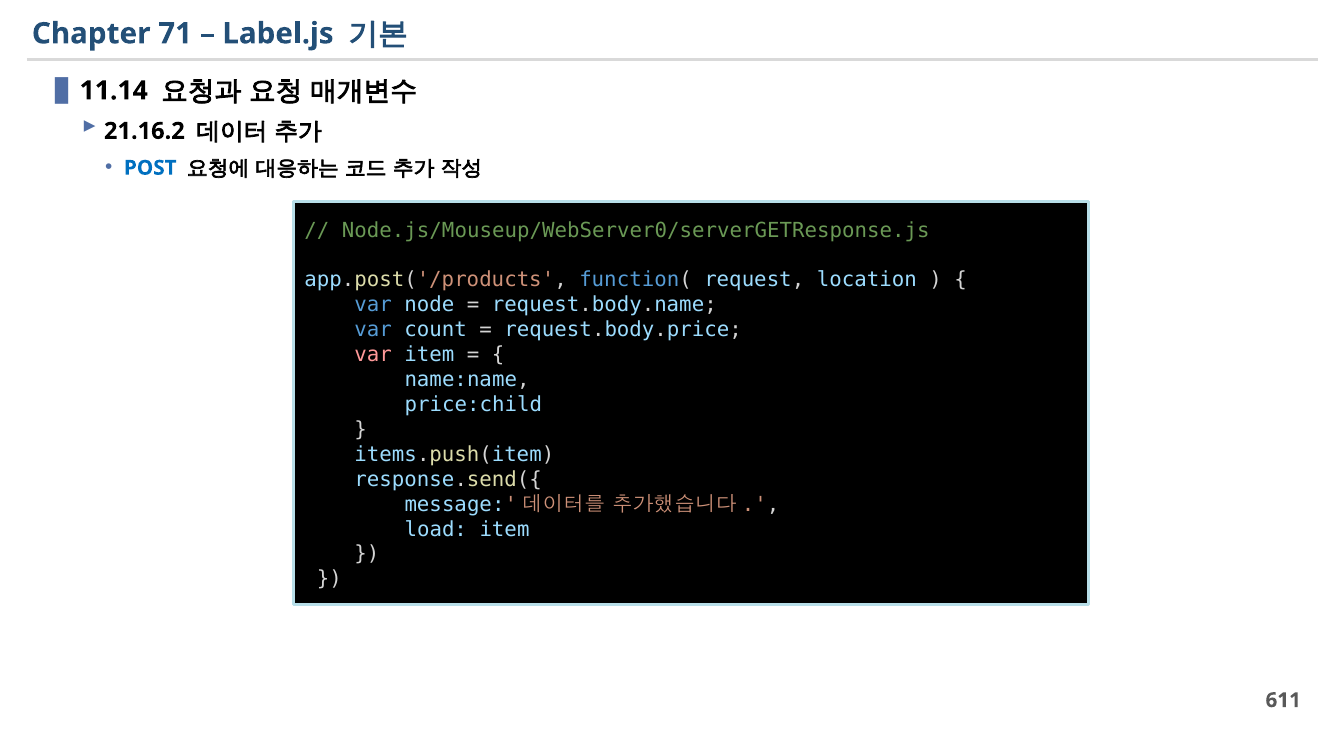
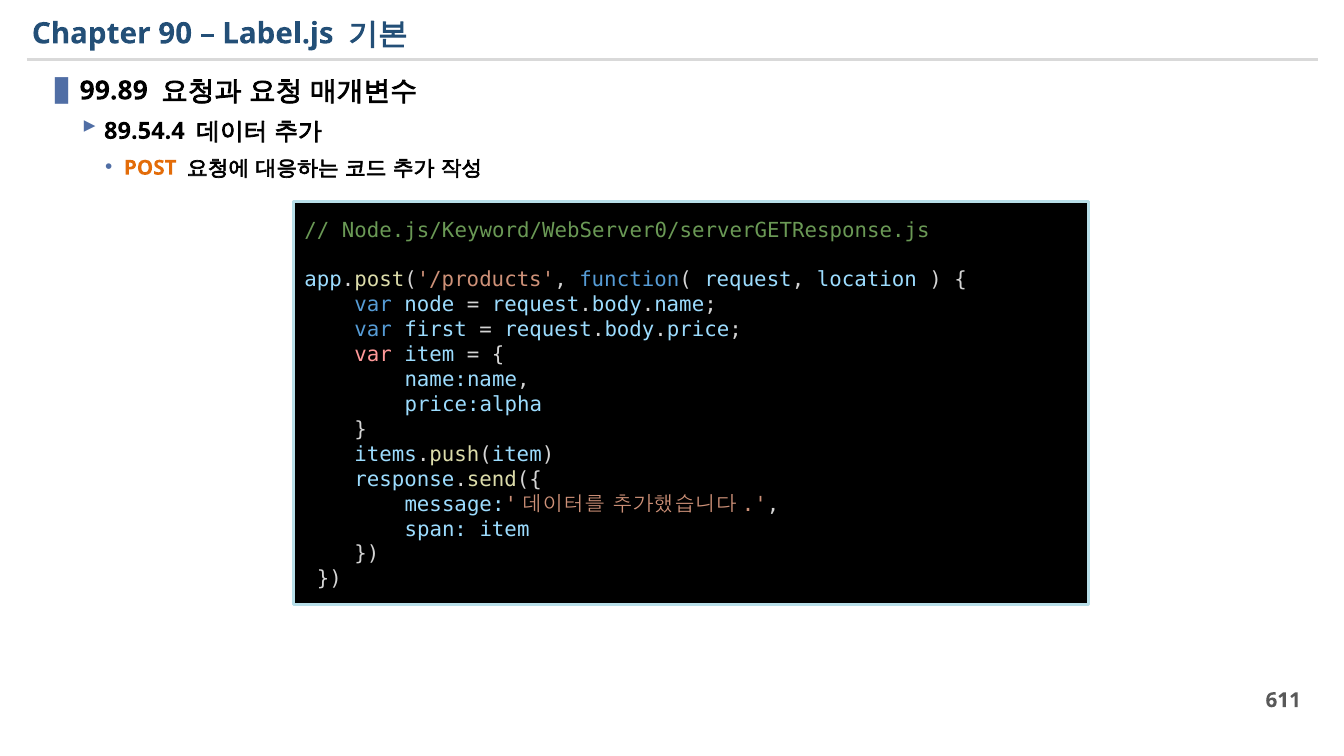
71: 71 -> 90
11.14: 11.14 -> 99.89
21.16.2: 21.16.2 -> 89.54.4
POST colour: blue -> orange
Node.js/Mouseup/WebServer0/serverGETResponse.js: Node.js/Mouseup/WebServer0/serverGETResponse.js -> Node.js/Keyword/WebServer0/serverGETResponse.js
count: count -> first
price:child: price:child -> price:alpha
load: load -> span
